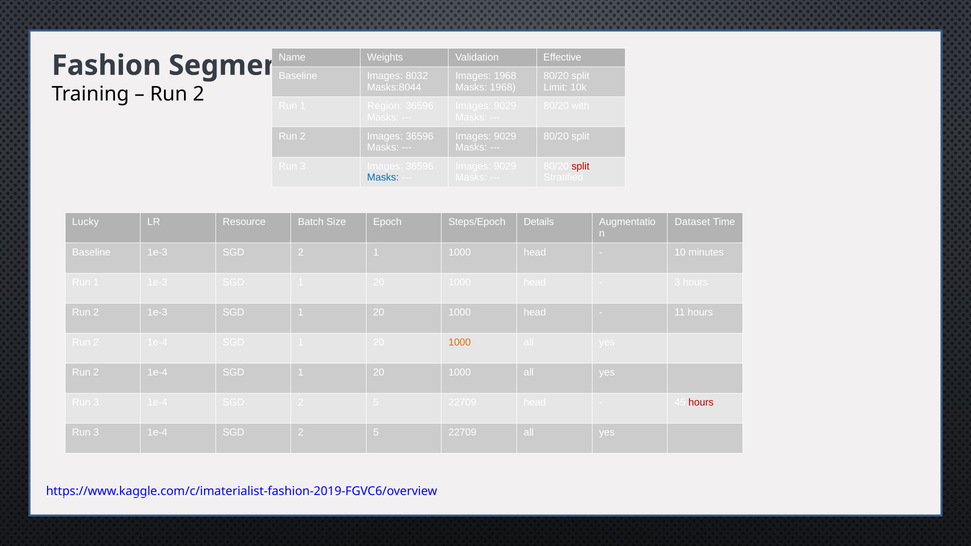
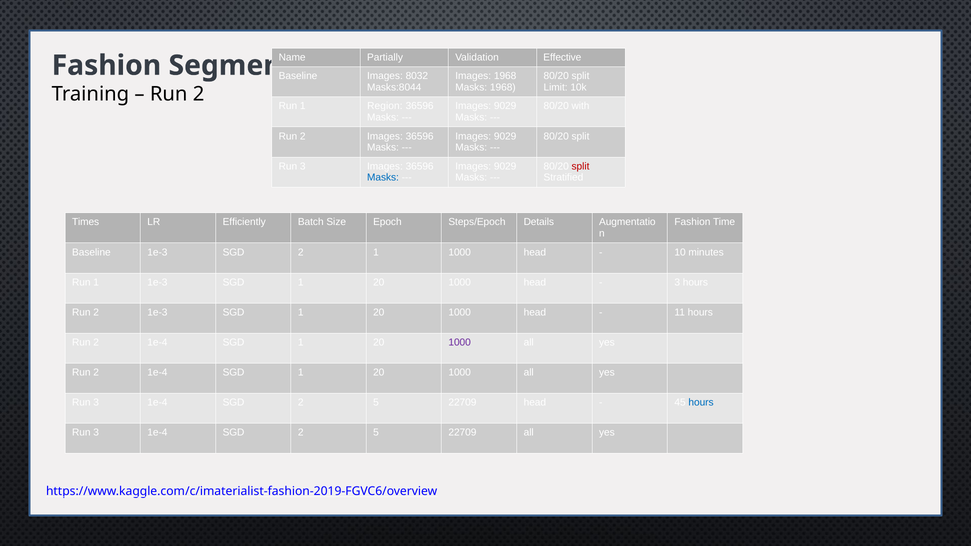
Weights: Weights -> Partially
Lucky: Lucky -> Times
Resource: Resource -> Efficiently
Dataset at (692, 222): Dataset -> Fashion
1000 at (460, 342) colour: orange -> purple
hours at (701, 403) colour: red -> blue
